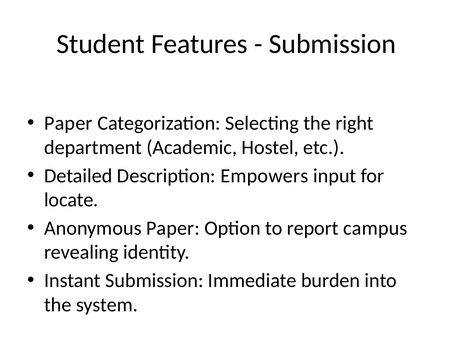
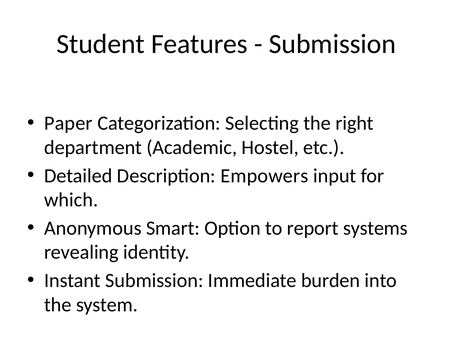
locate: locate -> which
Anonymous Paper: Paper -> Smart
campus: campus -> systems
